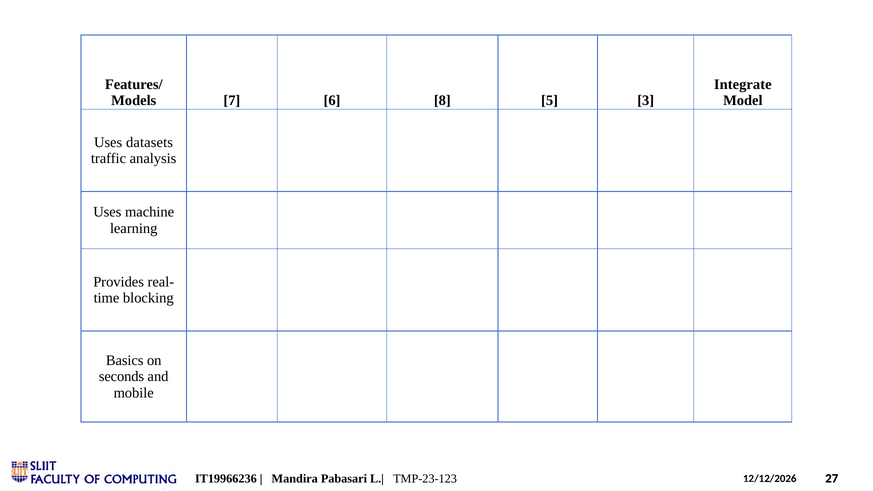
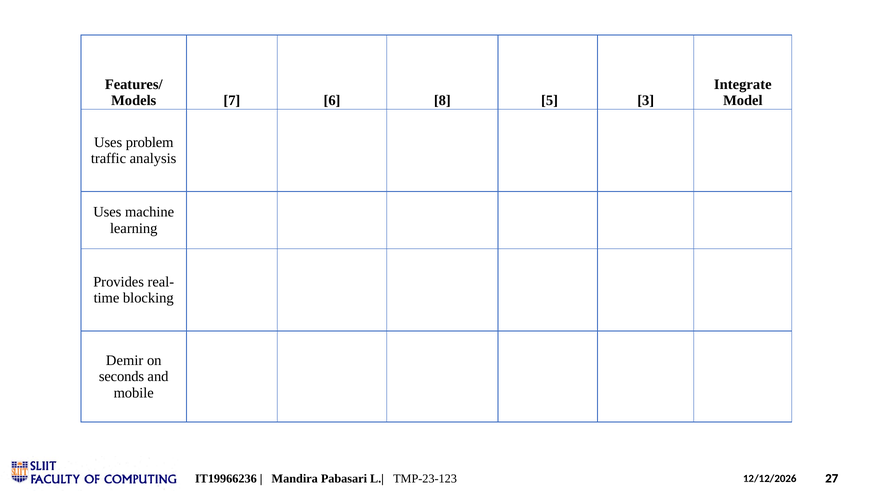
datasets: datasets -> problem
Basics: Basics -> Demir
